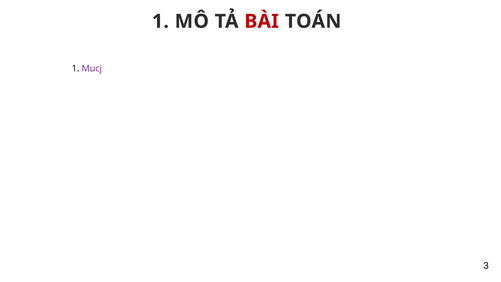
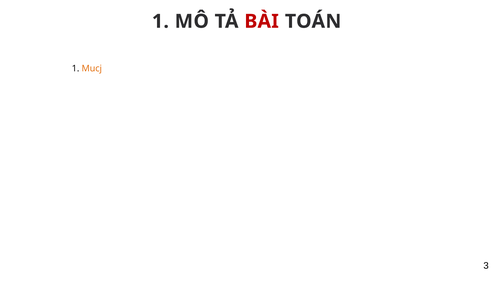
Mucj colour: purple -> orange
